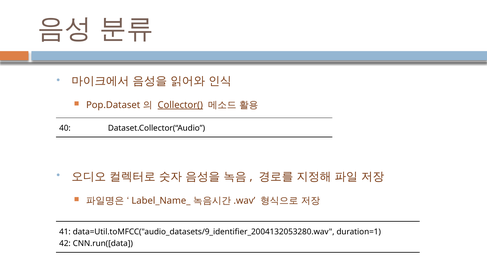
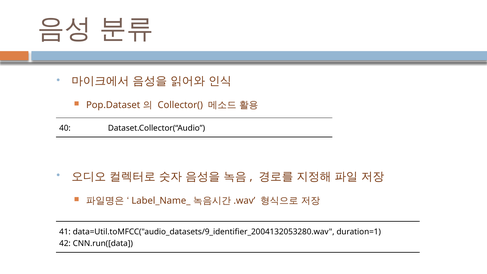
Collector( underline: present -> none
